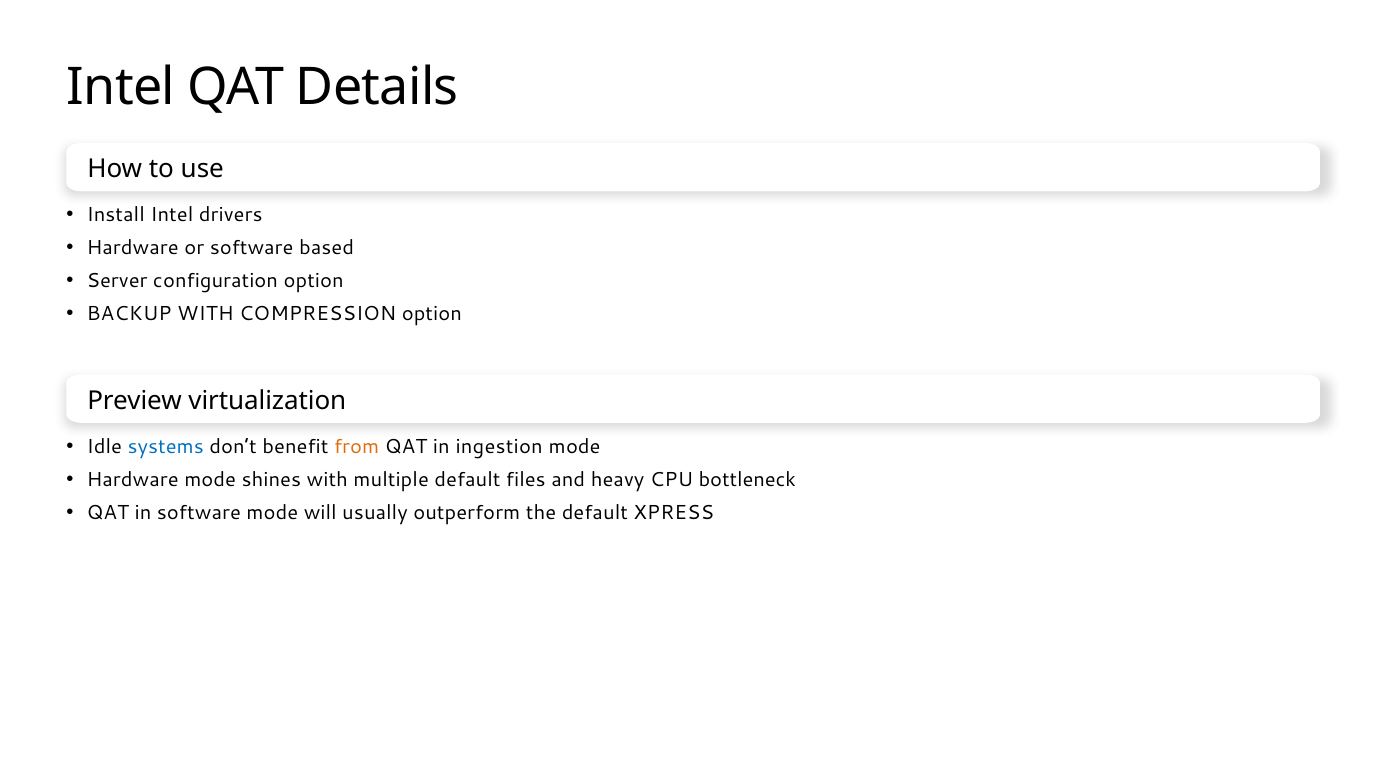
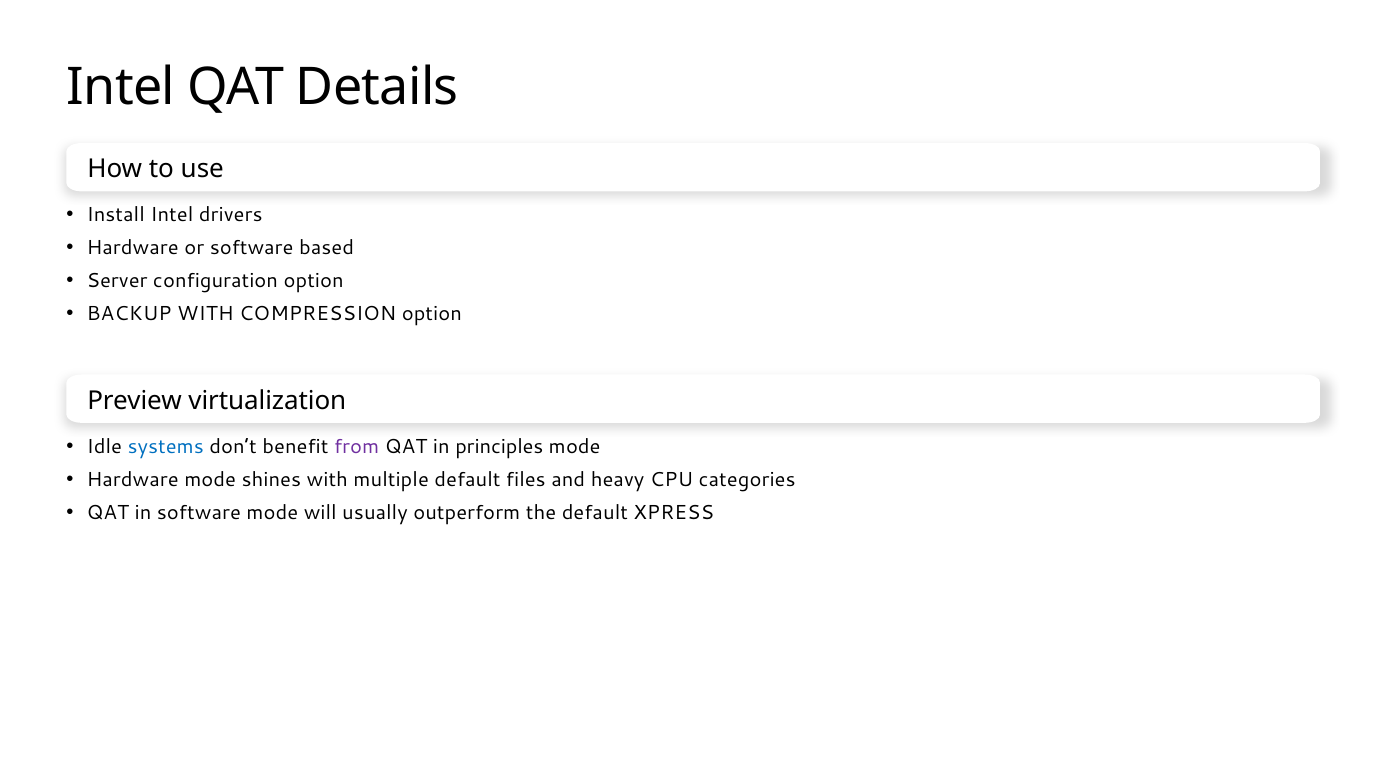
from colour: orange -> purple
ingestion: ingestion -> principles
bottleneck: bottleneck -> categories
